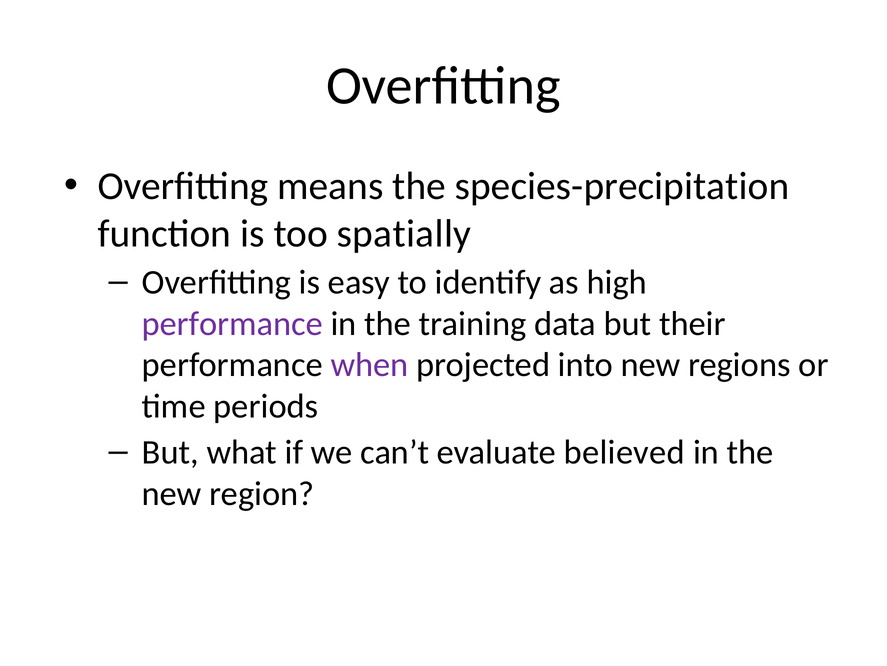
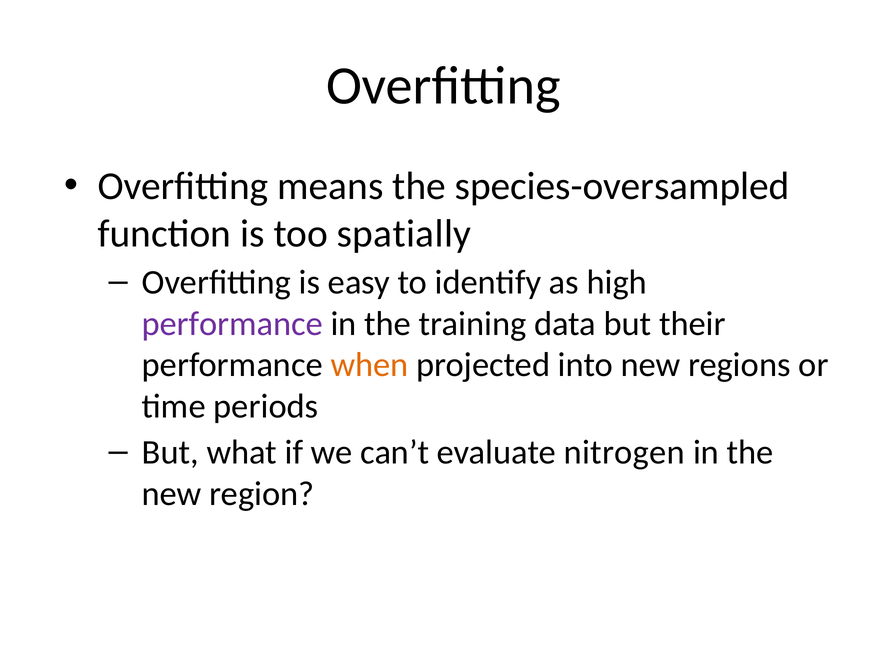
species-precipitation: species-precipitation -> species-oversampled
when colour: purple -> orange
believed: believed -> nitrogen
